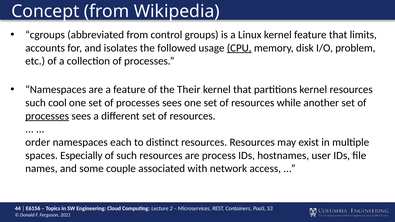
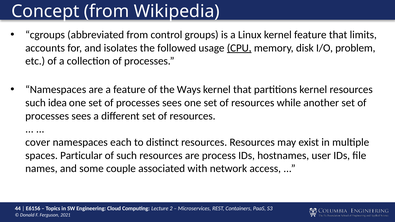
Their: Their -> Ways
cool: cool -> idea
processes at (47, 116) underline: present -> none
order: order -> cover
Especially: Especially -> Particular
